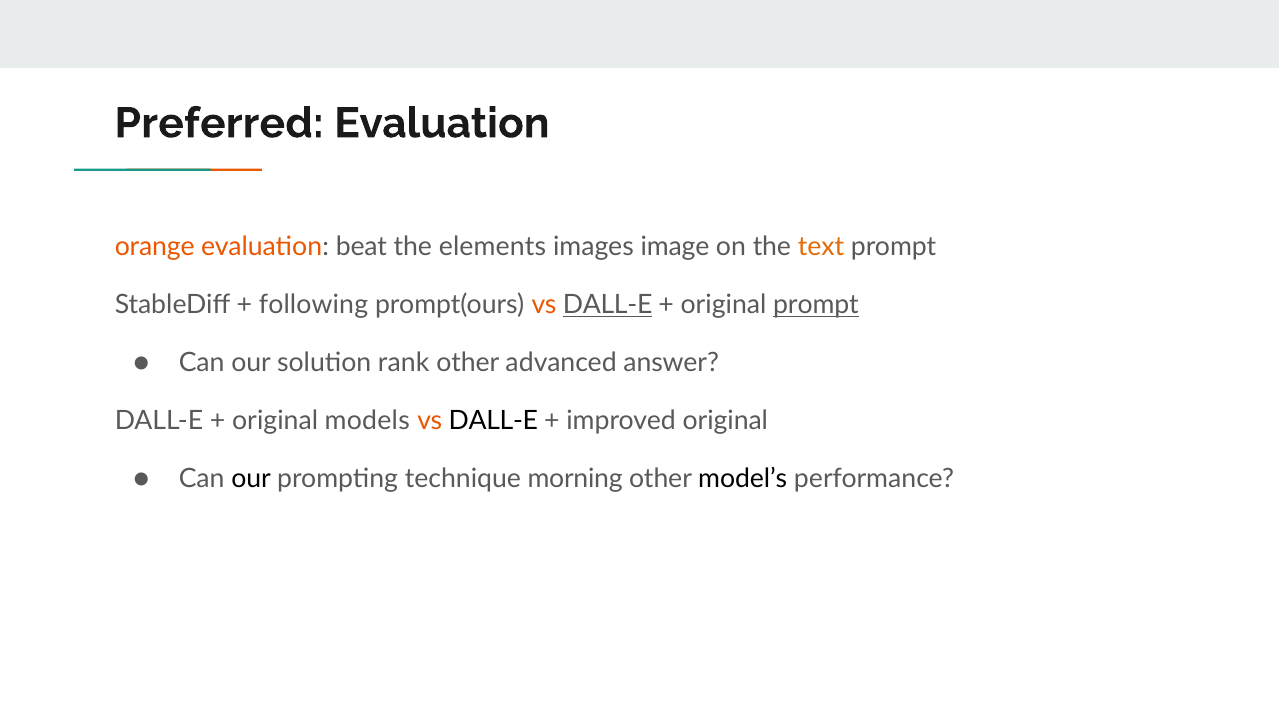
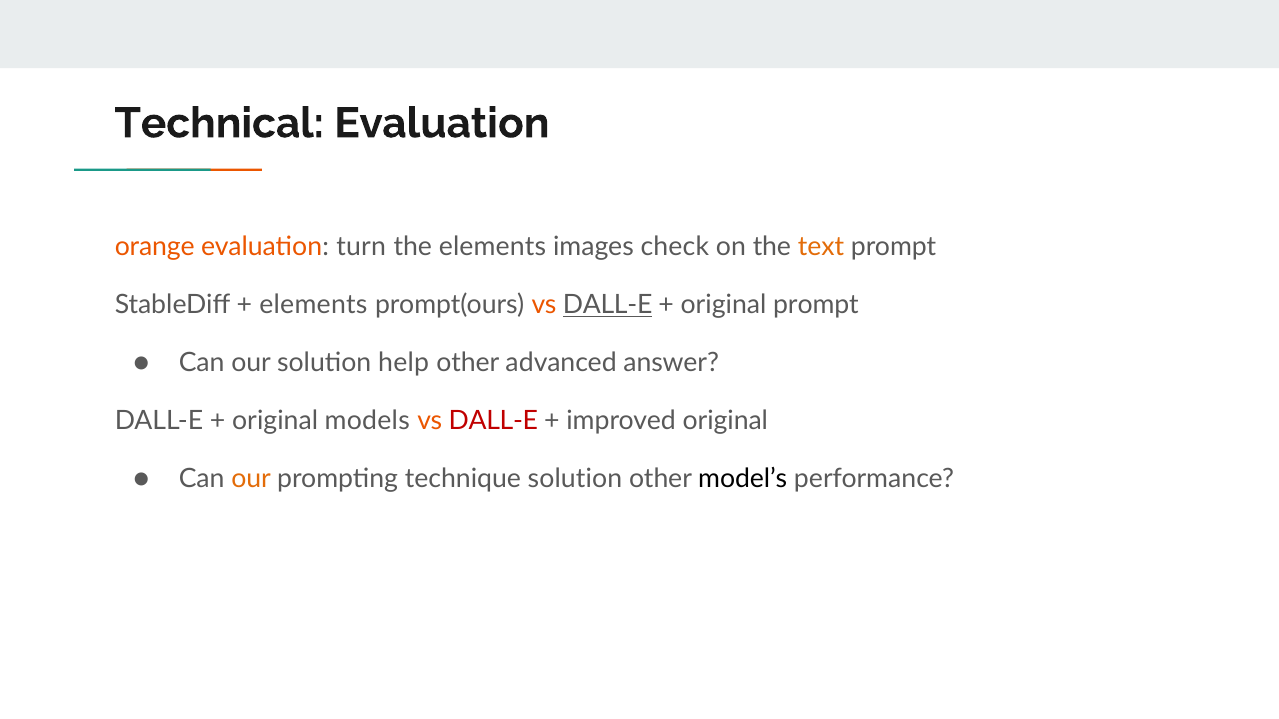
Preferred: Preferred -> Technical
beat: beat -> turn
image: image -> check
following at (313, 305): following -> elements
prompt at (816, 305) underline: present -> none
rank: rank -> help
DALL-E at (493, 421) colour: black -> red
our at (251, 479) colour: black -> orange
technique morning: morning -> solution
